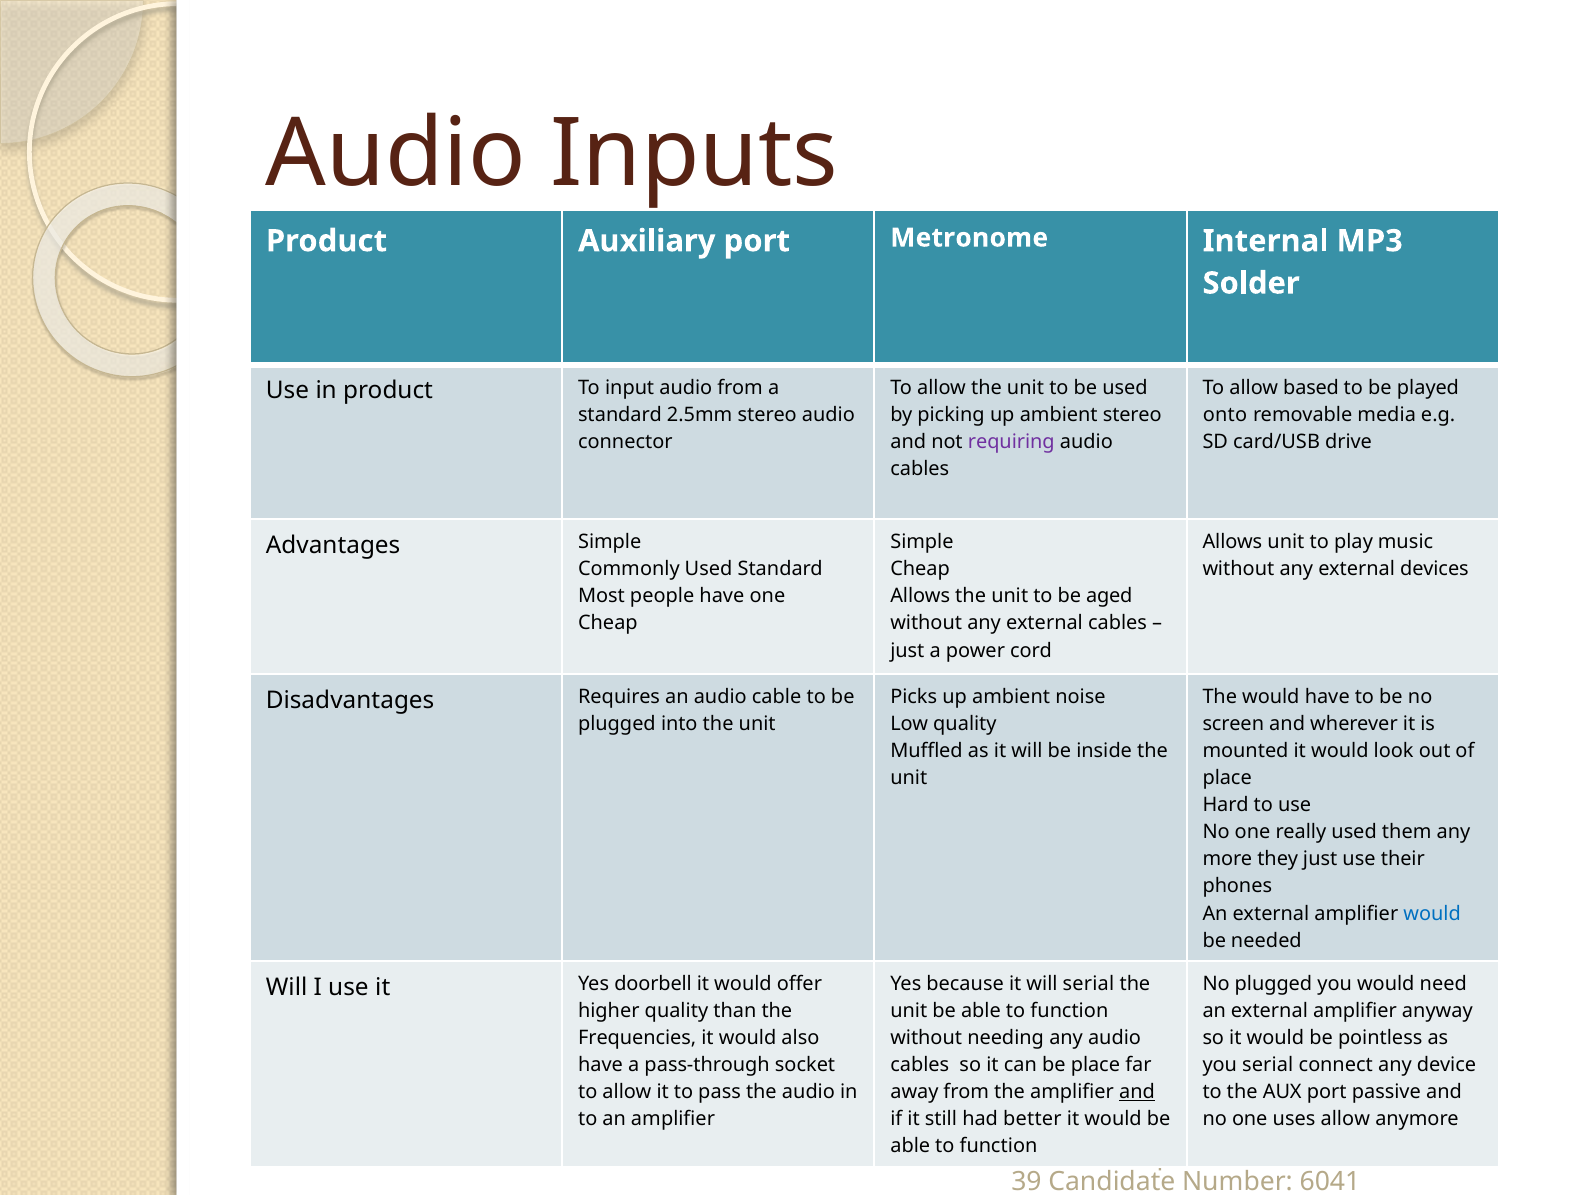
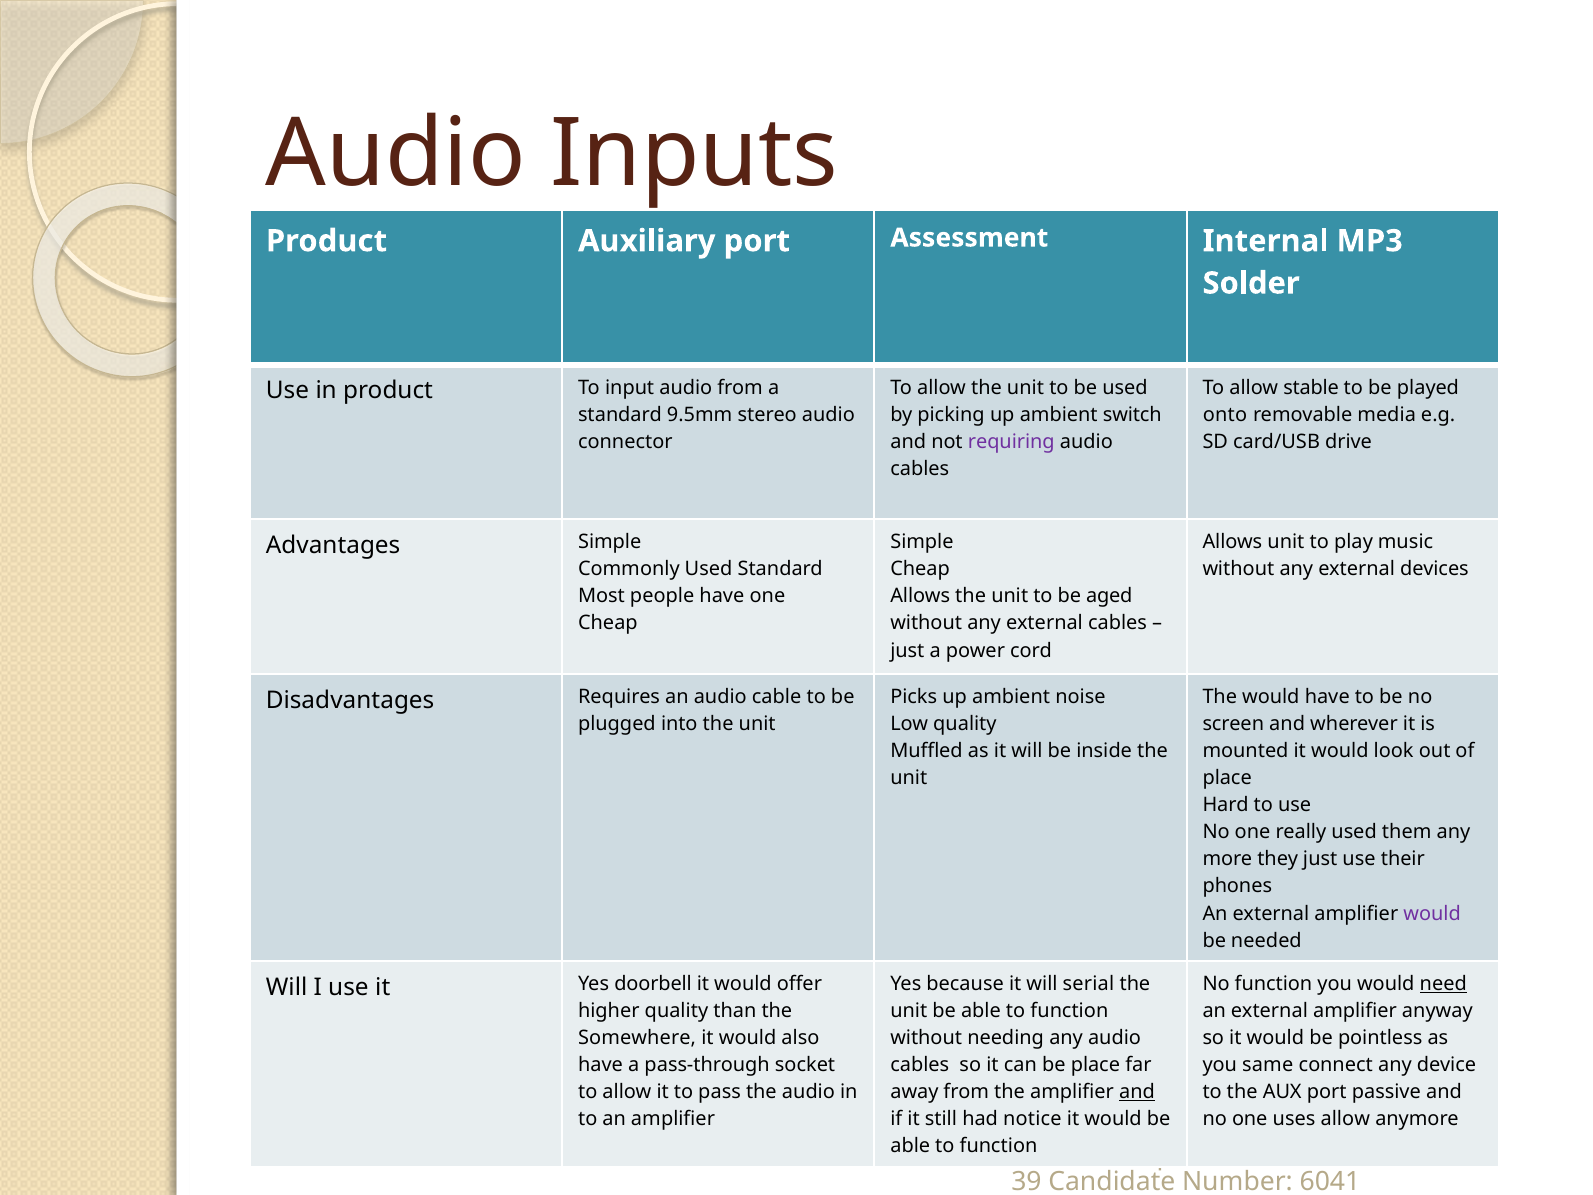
Metronome: Metronome -> Assessment
based: based -> stable
2.5mm: 2.5mm -> 9.5mm
ambient stereo: stereo -> switch
would at (1432, 913) colour: blue -> purple
No plugged: plugged -> function
need underline: none -> present
Frequencies: Frequencies -> Somewhere
you serial: serial -> same
better: better -> notice
